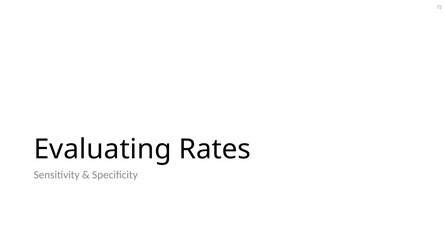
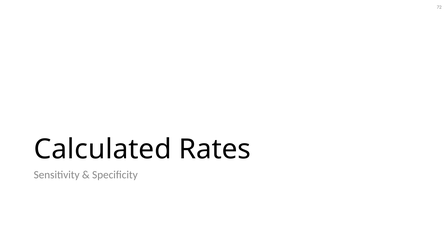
Evaluating: Evaluating -> Calculated
